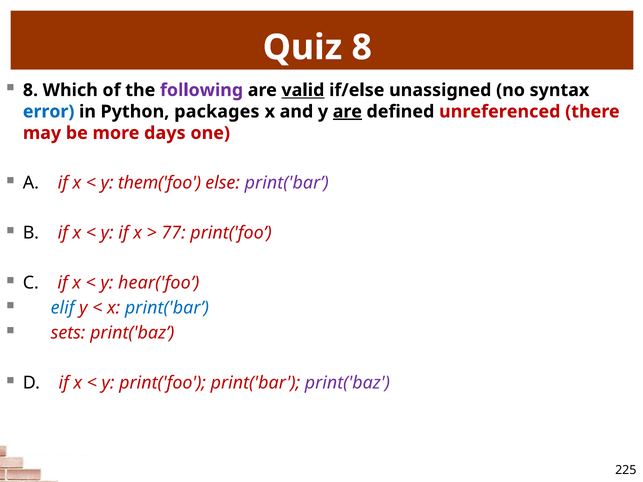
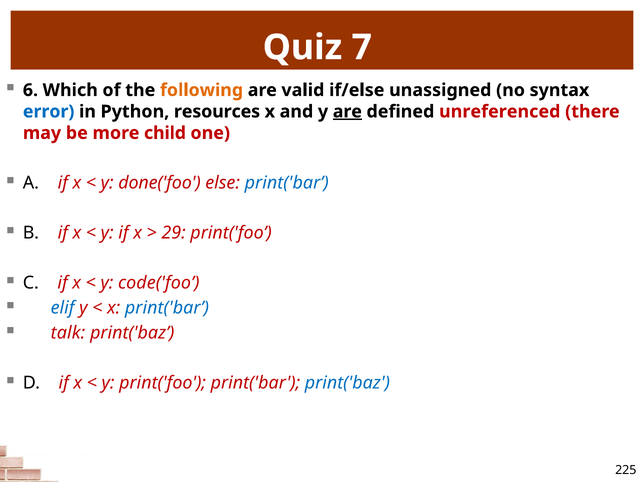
Quiz 8: 8 -> 7
8 at (30, 90): 8 -> 6
following colour: purple -> orange
valid underline: present -> none
packages: packages -> resources
days: days -> child
them('foo: them('foo -> done('foo
print('bar at (287, 183) colour: purple -> blue
77: 77 -> 29
hear('foo: hear('foo -> code('foo
sets: sets -> talk
print('baz at (347, 383) colour: purple -> blue
